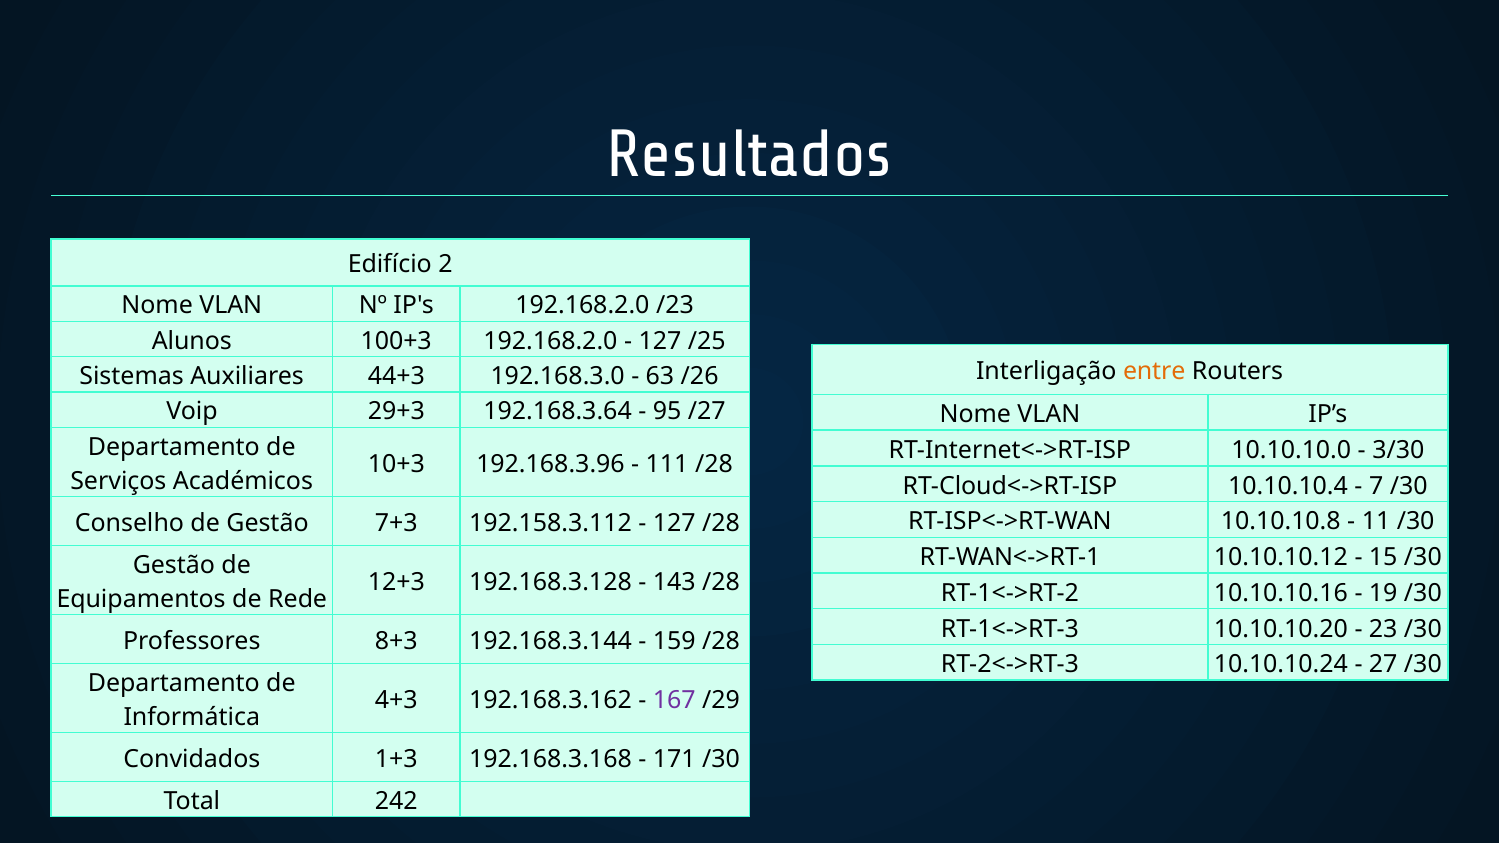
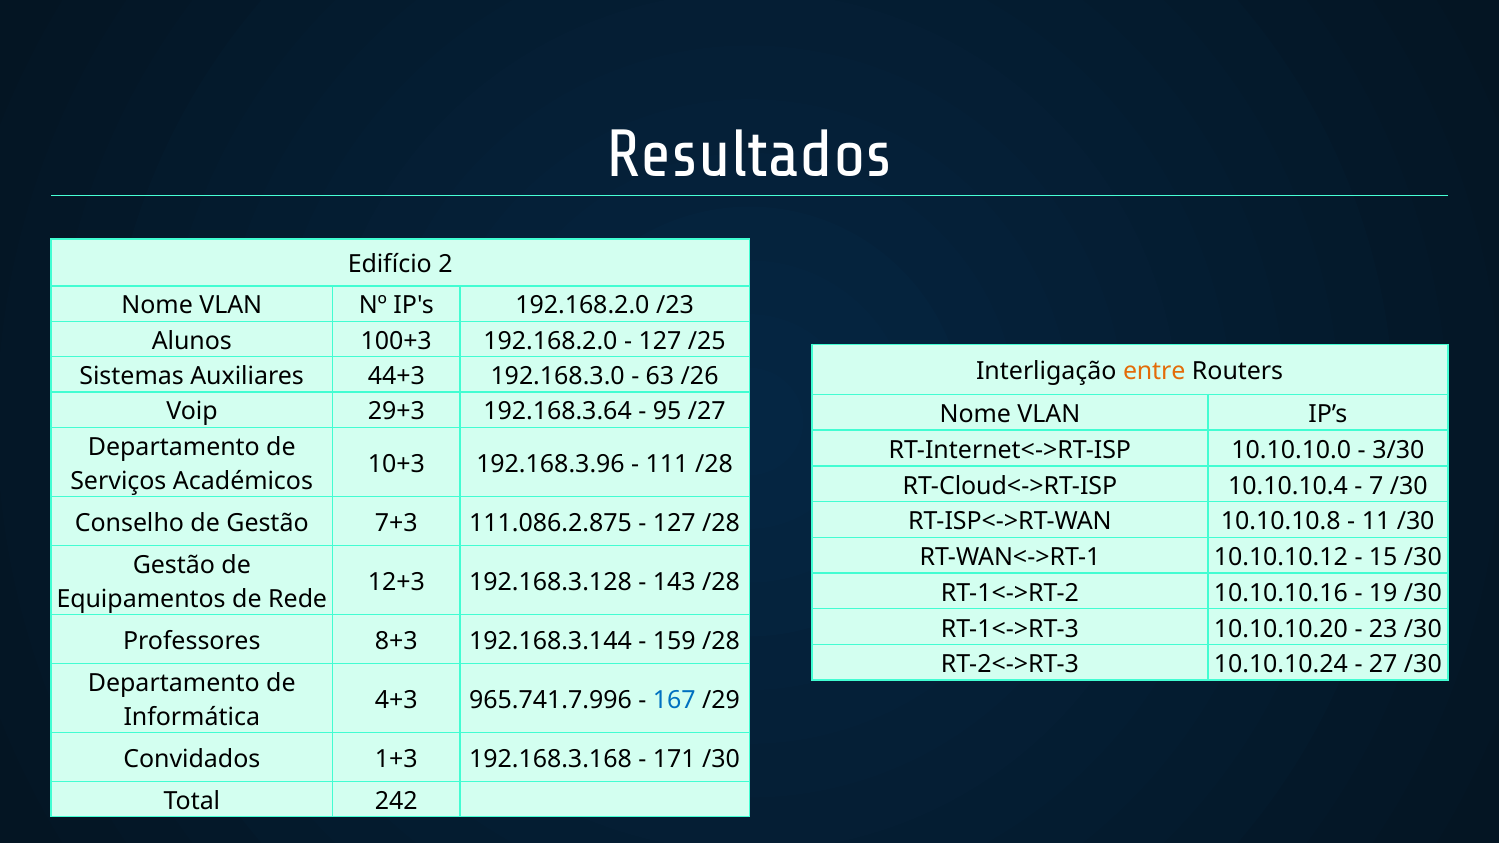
192.158.3.112: 192.158.3.112 -> 111.086.2.875
192.168.3.162: 192.168.3.162 -> 965.741.7.996
167 colour: purple -> blue
